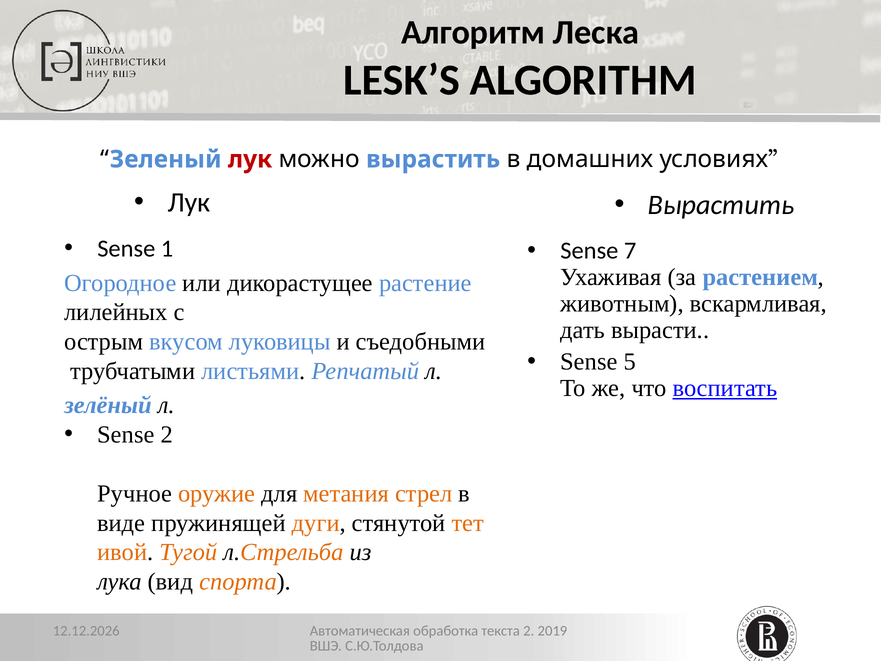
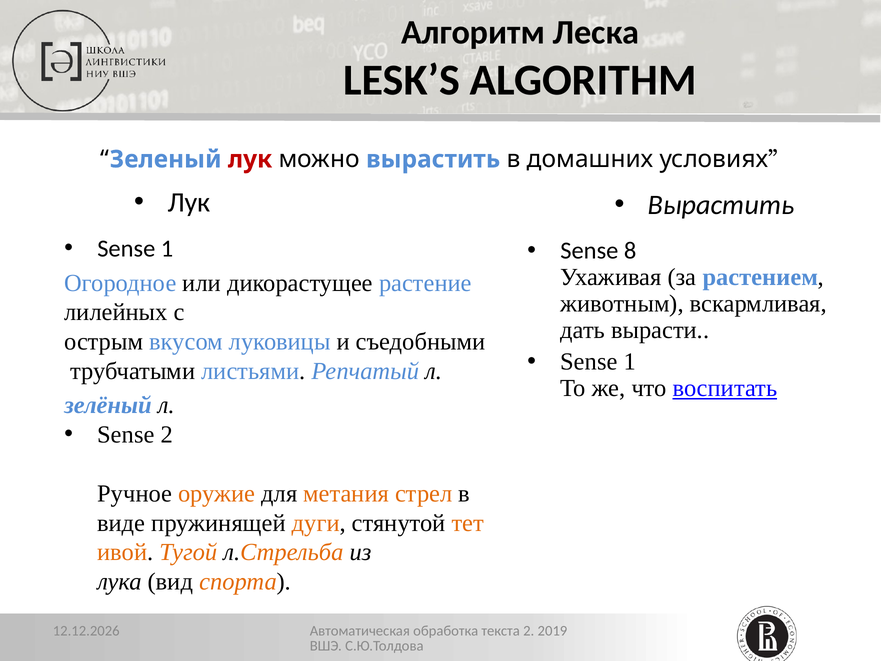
7: 7 -> 8
5 at (630, 361): 5 -> 1
